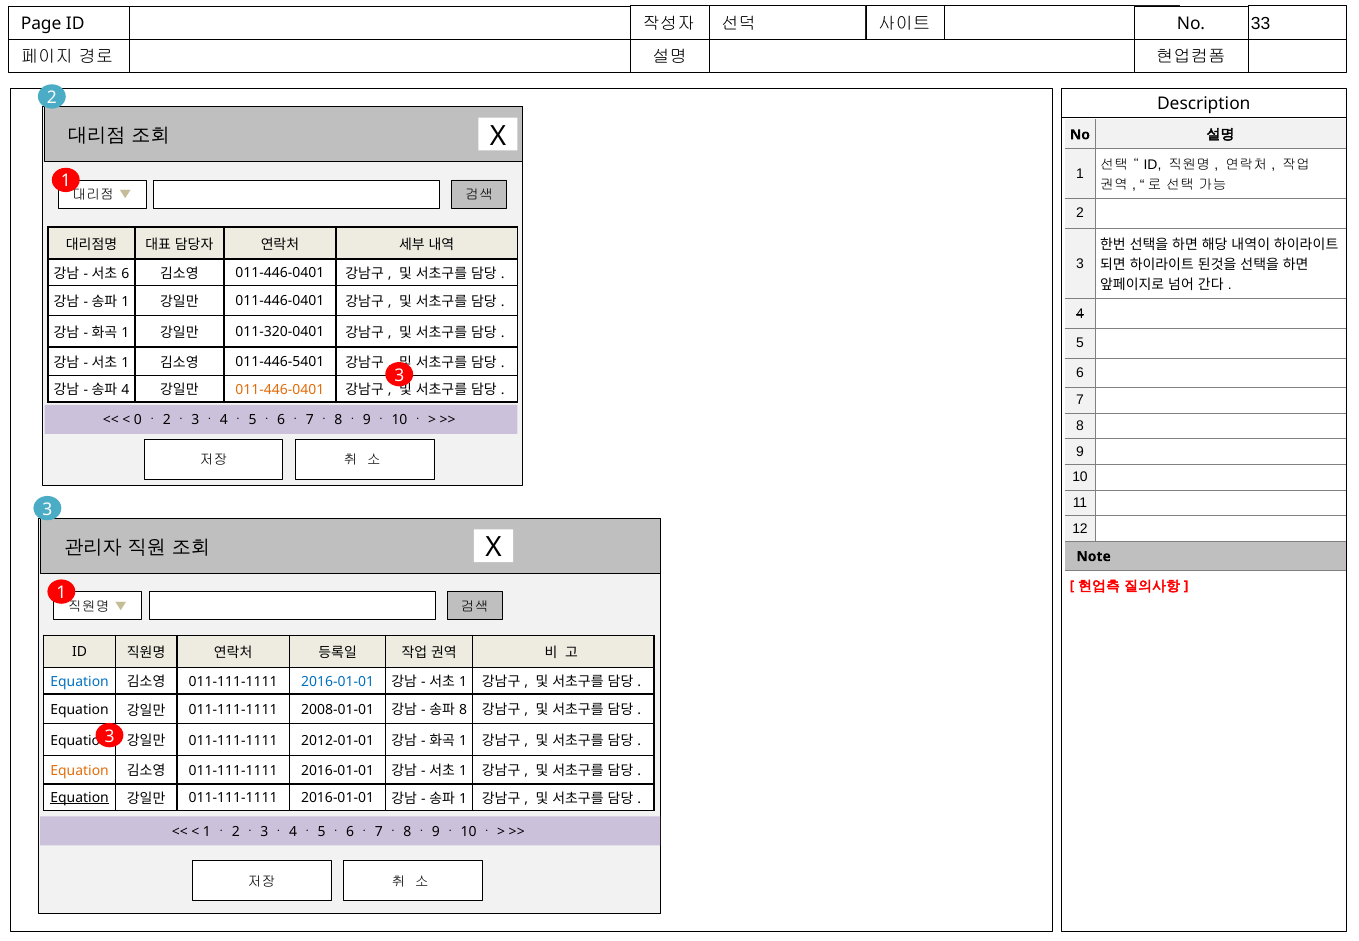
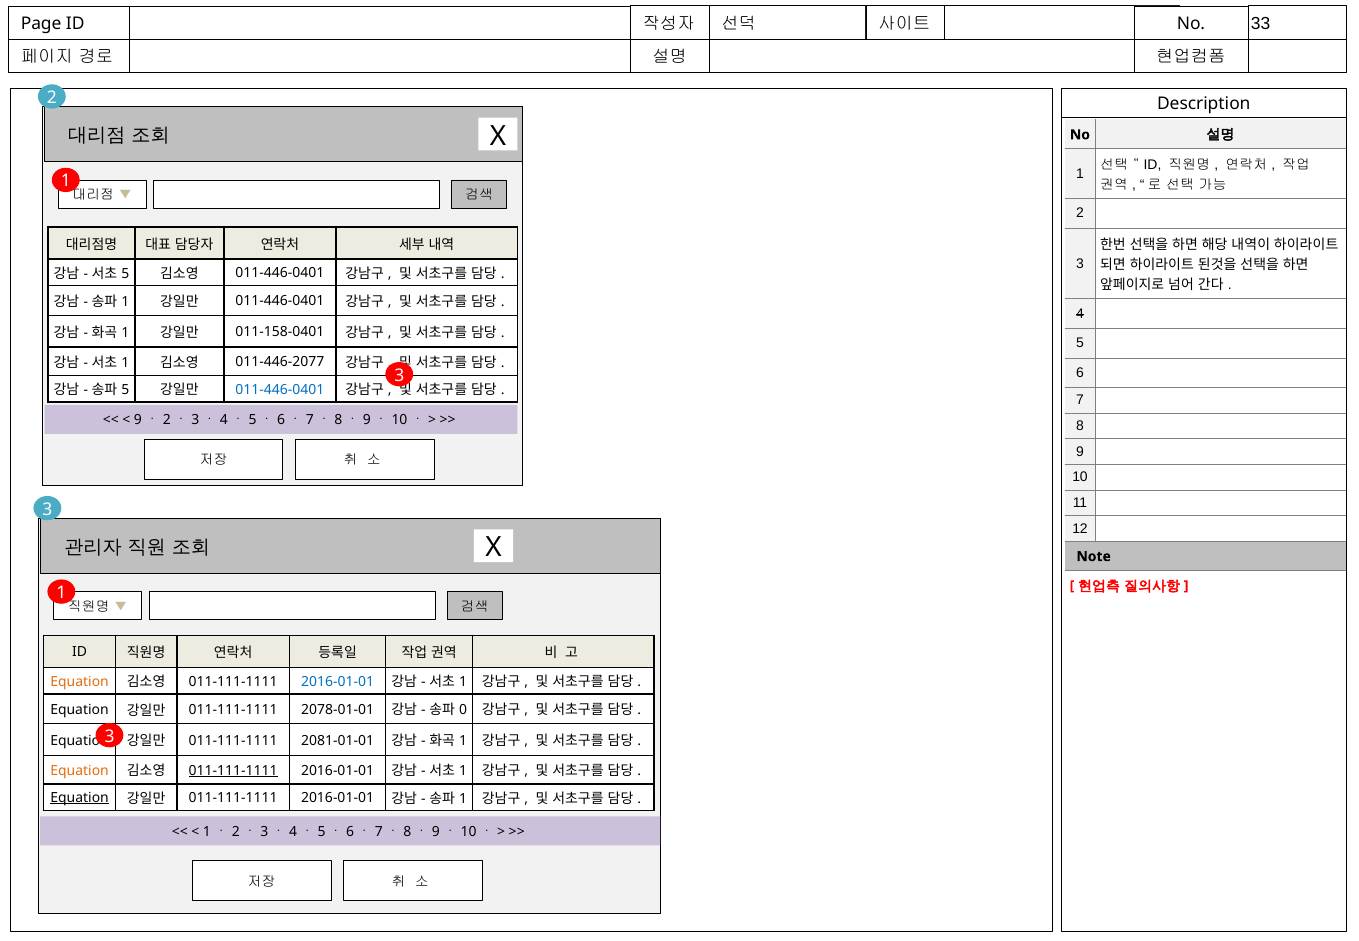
6 at (125, 274): 6 -> 5
011-320-0401: 011-320-0401 -> 011-158-0401
011-446-5401: 011-446-5401 -> 011-446-2077
4 at (125, 390): 4 -> 5
011-446-0401 at (280, 389) colour: orange -> blue
0 at (138, 420): 0 -> 9
Equation at (80, 681) colour: blue -> orange
2008-01-01: 2008-01-01 -> 2078-01-01
8 at (463, 710): 8 -> 0
2012-01-01: 2012-01-01 -> 2081-01-01
011-111-1111 at (233, 770) underline: none -> present
